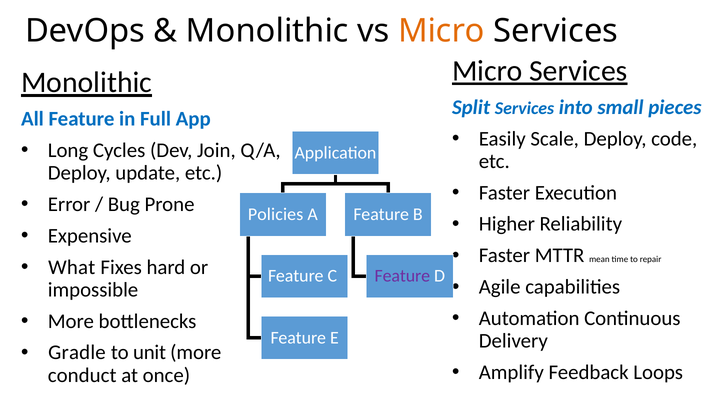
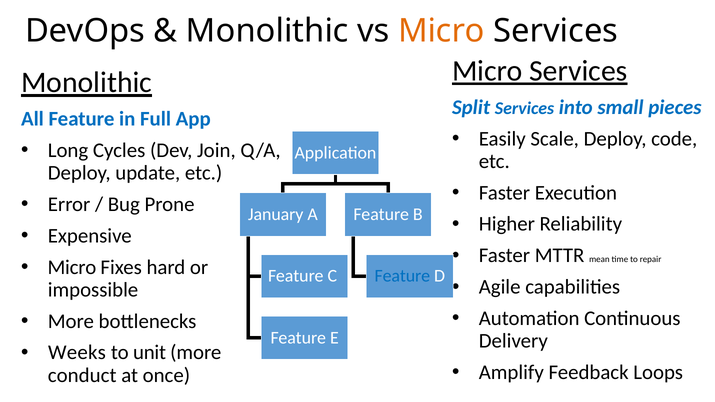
Policies: Policies -> January
What at (72, 267): What -> Micro
Feature at (402, 276) colour: purple -> blue
Gradle: Gradle -> Weeks
